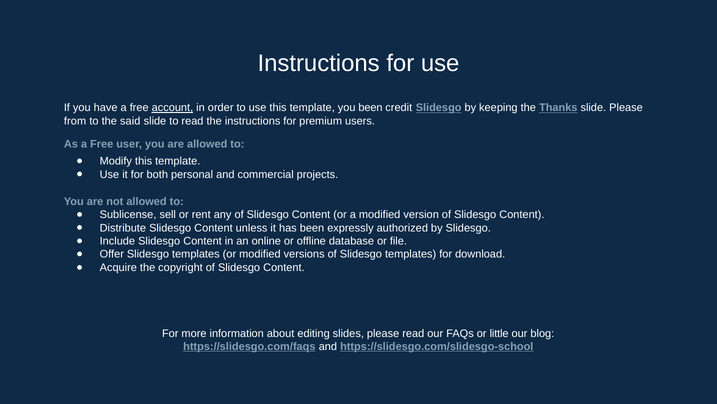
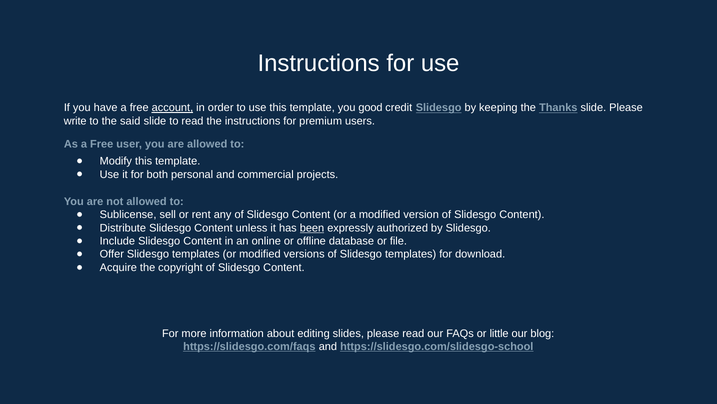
you been: been -> good
from: from -> write
been at (312, 228) underline: none -> present
